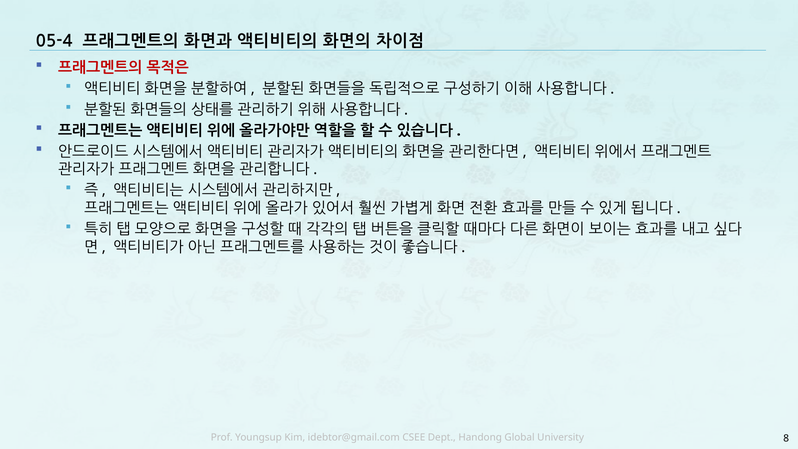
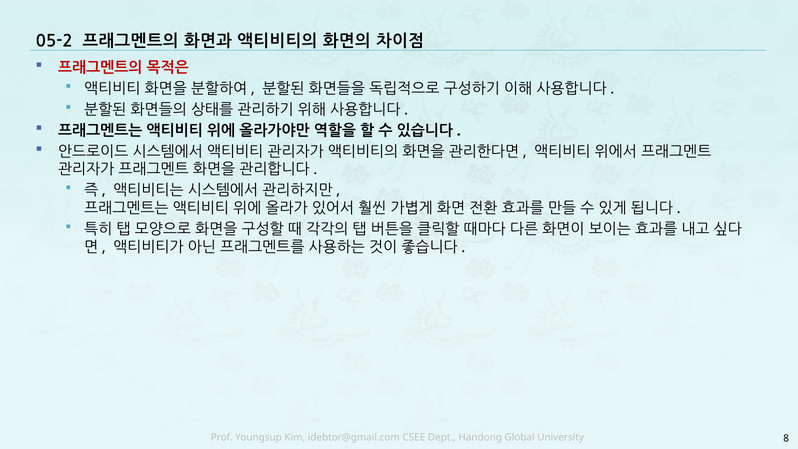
05-4: 05-4 -> 05-2
